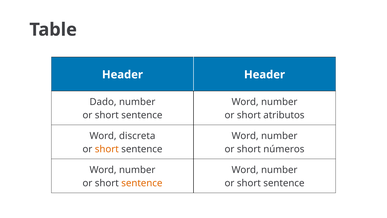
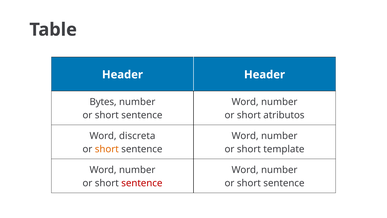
Dado: Dado -> Bytes
números: números -> template
sentence at (142, 183) colour: orange -> red
